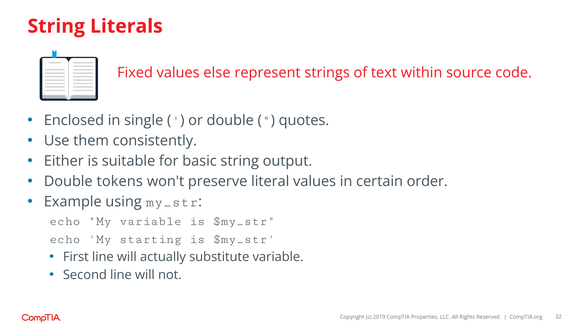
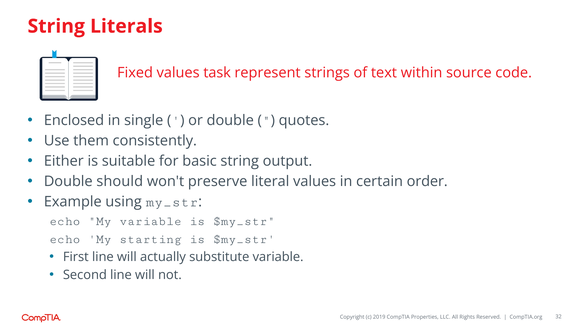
else: else -> task
tokens: tokens -> should
